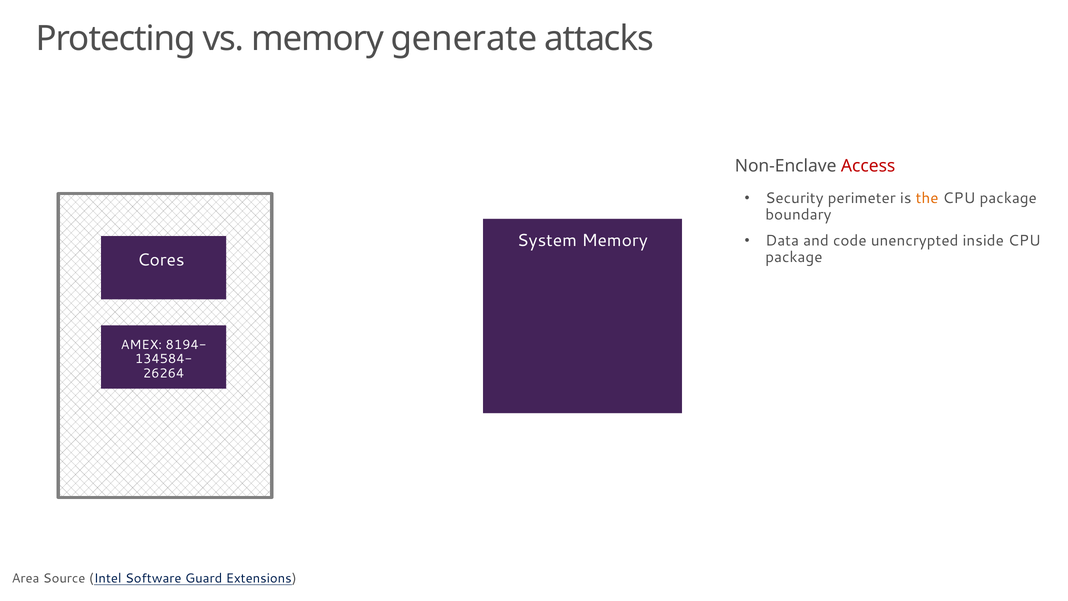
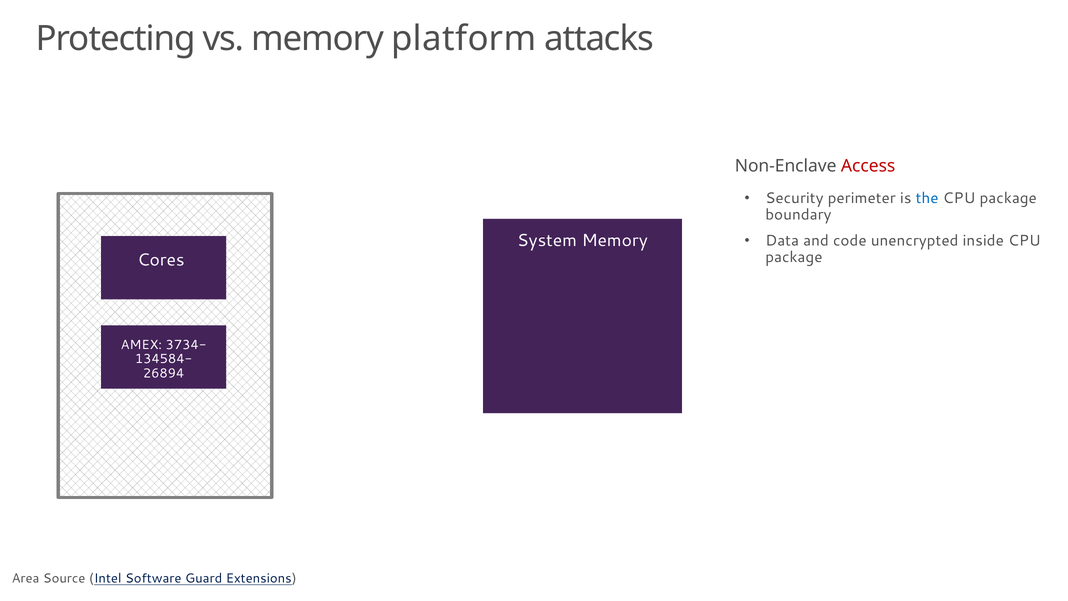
generate: generate -> platform
the colour: orange -> blue
8194-: 8194- -> 3734-
26264: 26264 -> 26894
